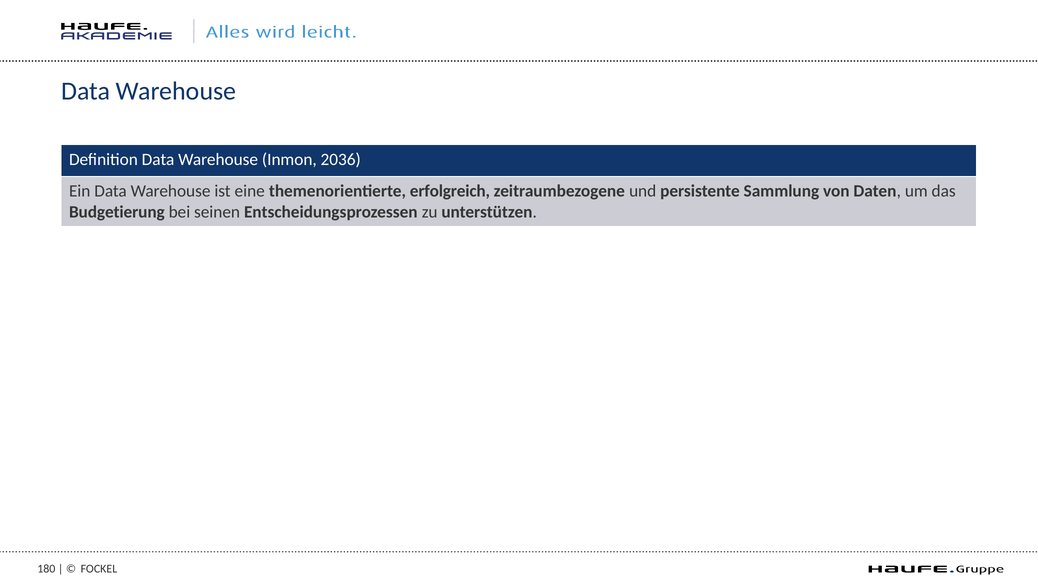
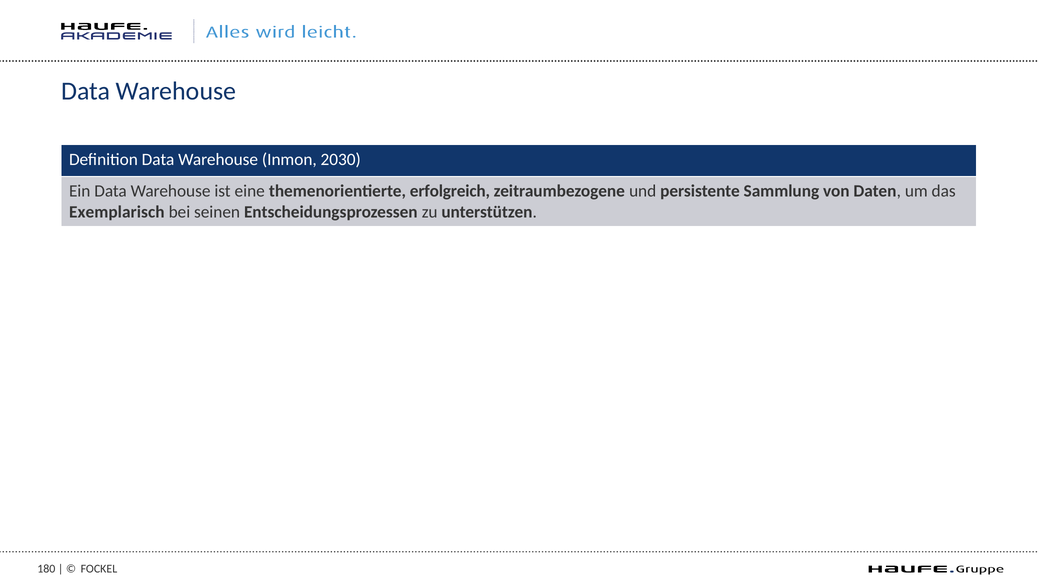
2036: 2036 -> 2030
Budgetierung: Budgetierung -> Exemplarisch
